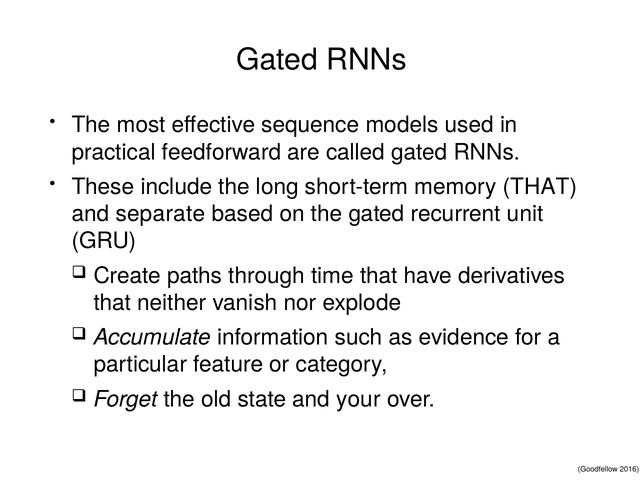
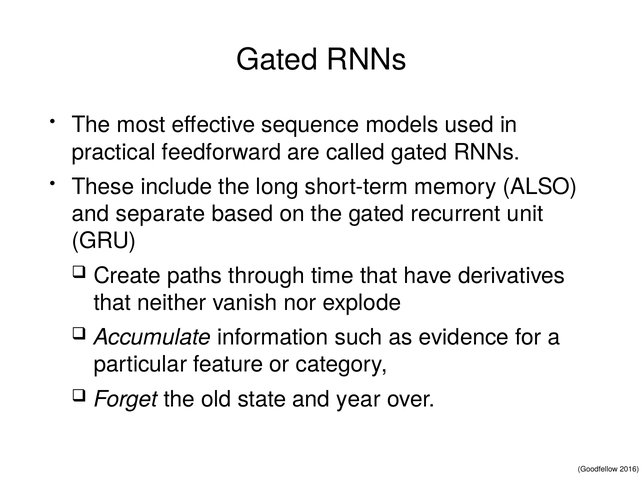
memory THAT: THAT -> ALSO
your: your -> year
